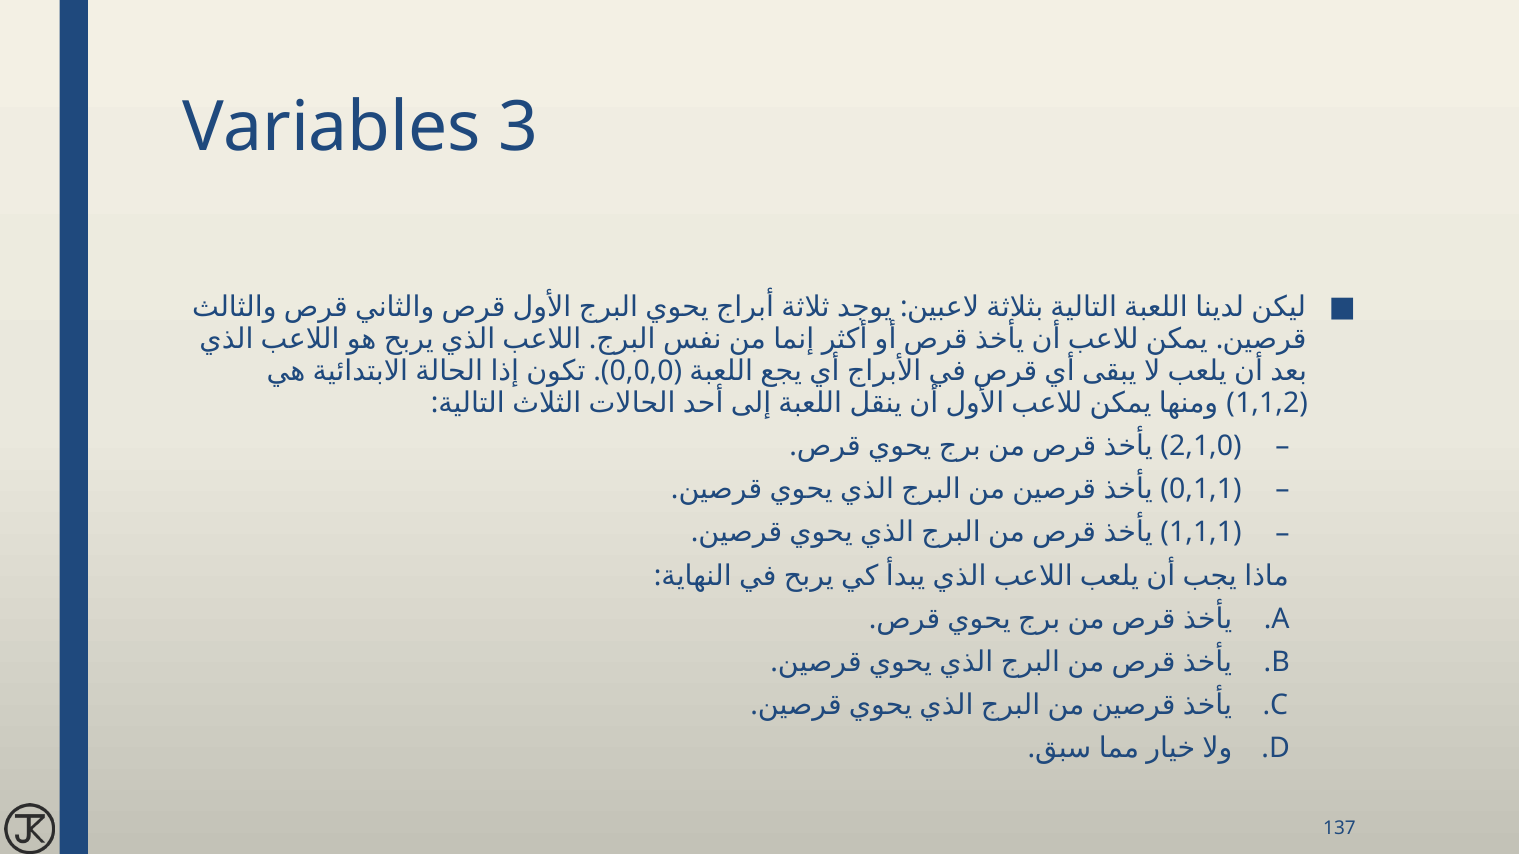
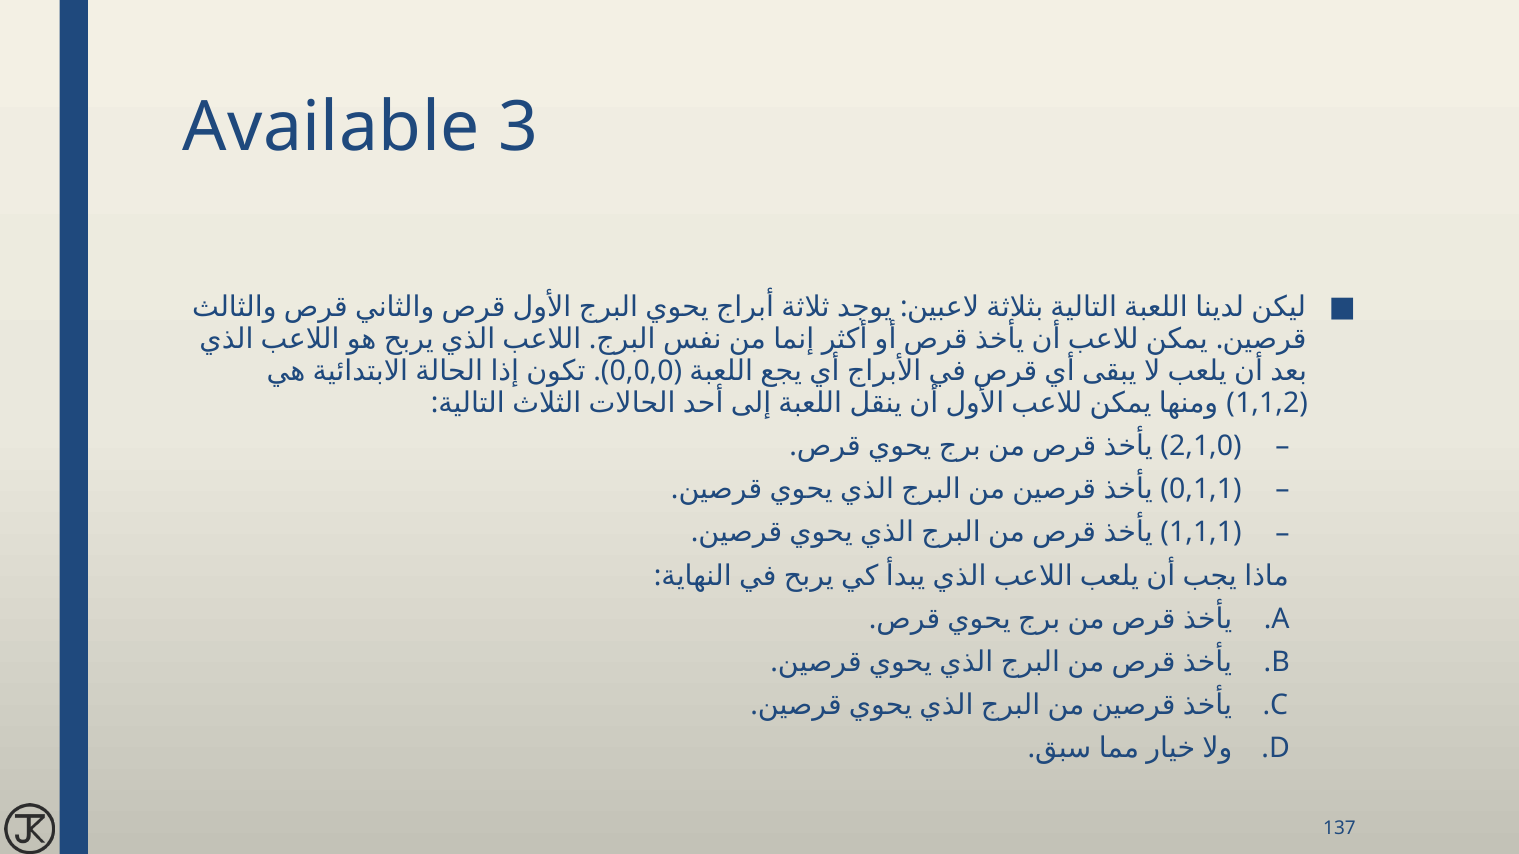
Variables: Variables -> Available
